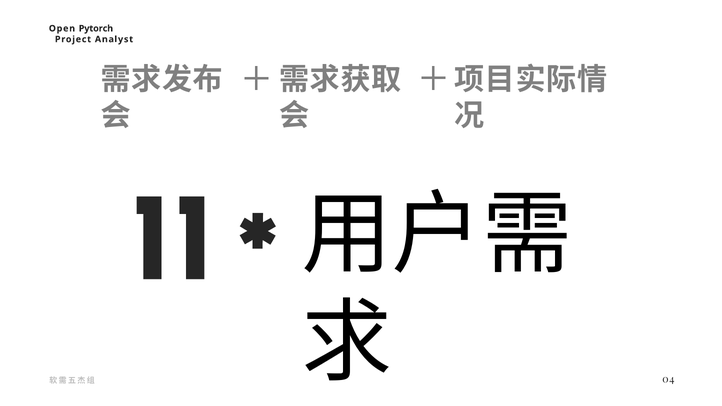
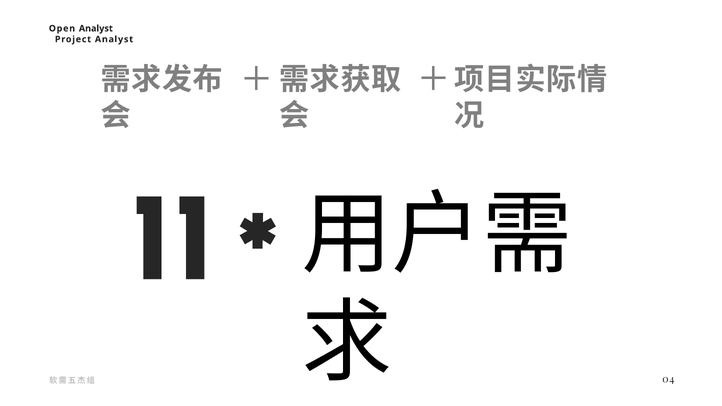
Open Pytorch: Pytorch -> Analyst
